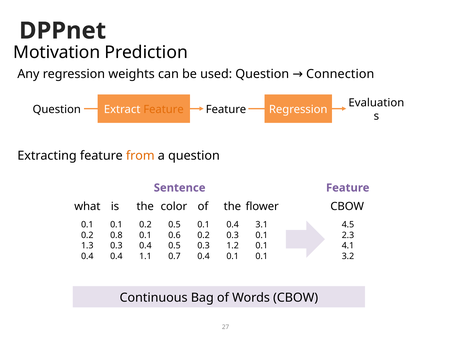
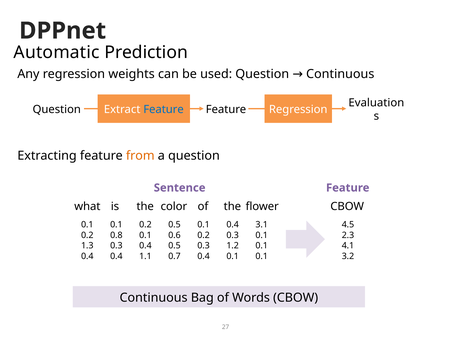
Motivation: Motivation -> Automatic
Question Connection: Connection -> Continuous
Feature at (164, 110) colour: orange -> blue
